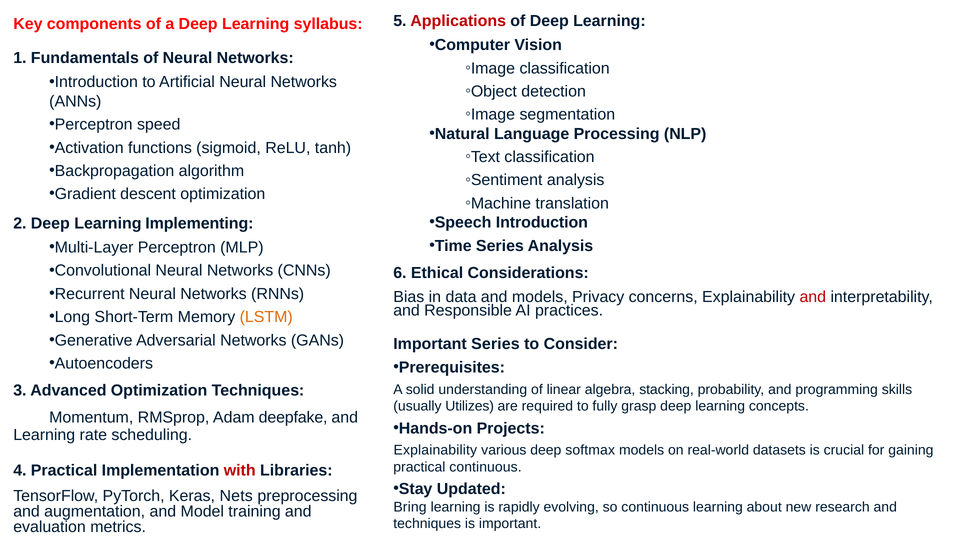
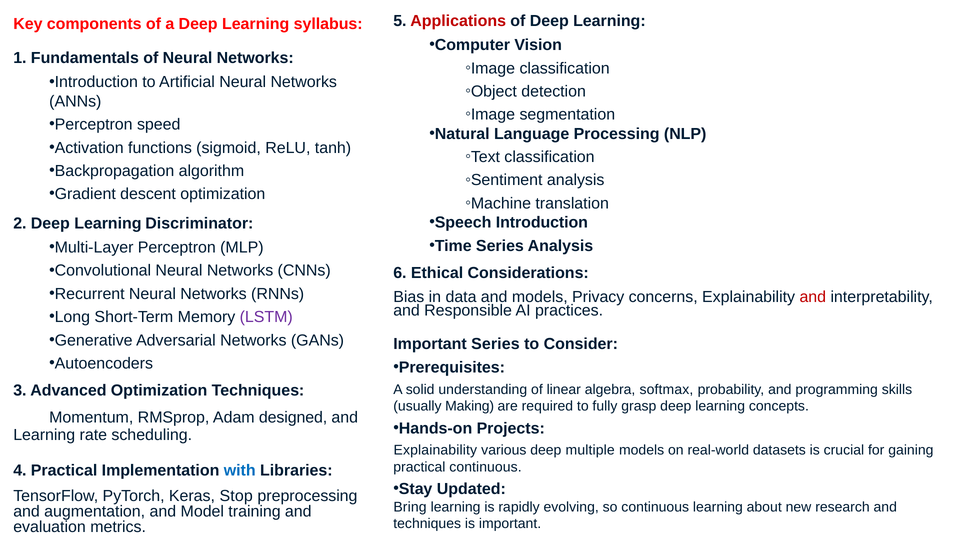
Implementing: Implementing -> Discriminator
LSTM colour: orange -> purple
stacking: stacking -> softmax
Utilizes: Utilizes -> Making
deepfake: deepfake -> designed
softmax: softmax -> multiple
with colour: red -> blue
Nets: Nets -> Stop
